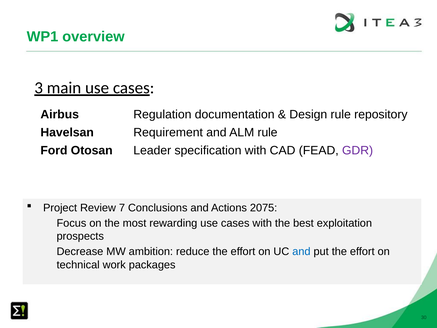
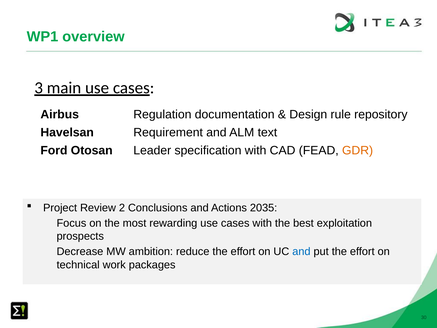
ALM rule: rule -> text
GDR colour: purple -> orange
7: 7 -> 2
2075: 2075 -> 2035
